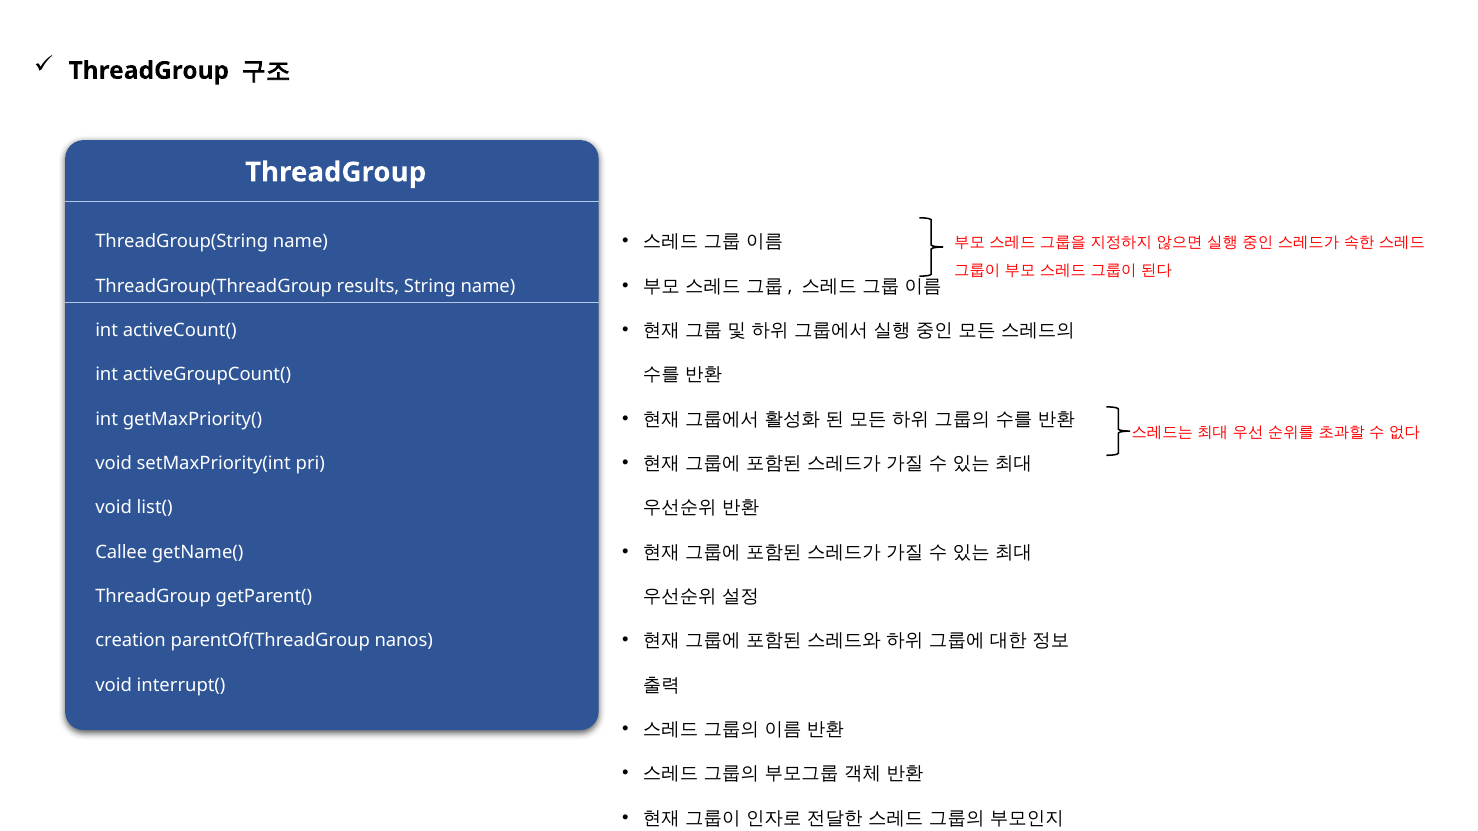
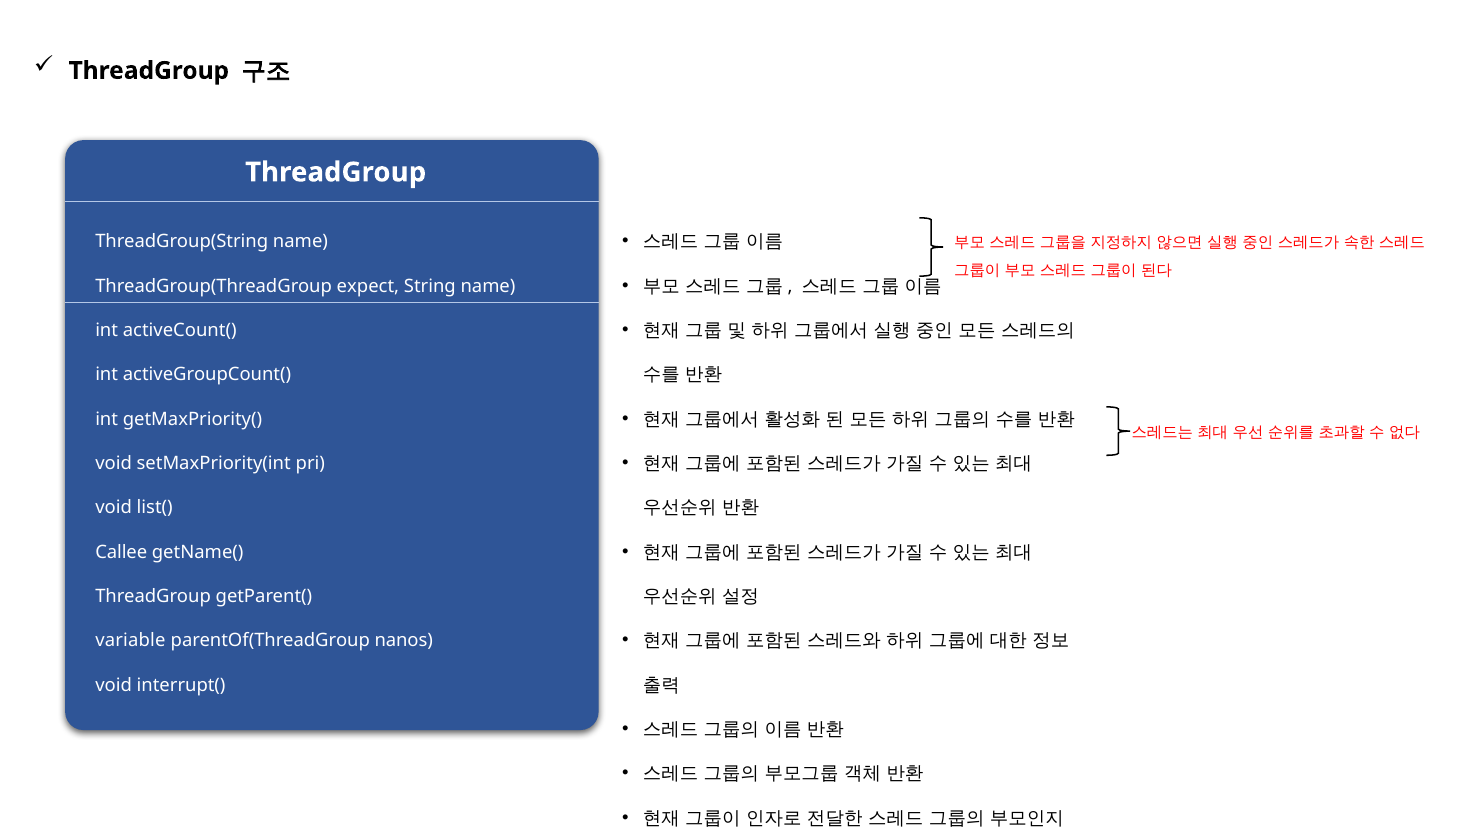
results: results -> expect
creation: creation -> variable
